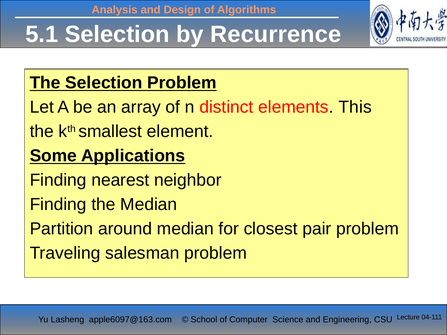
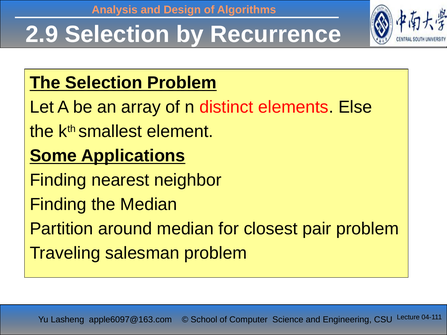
5.1: 5.1 -> 2.9
This: This -> Else
